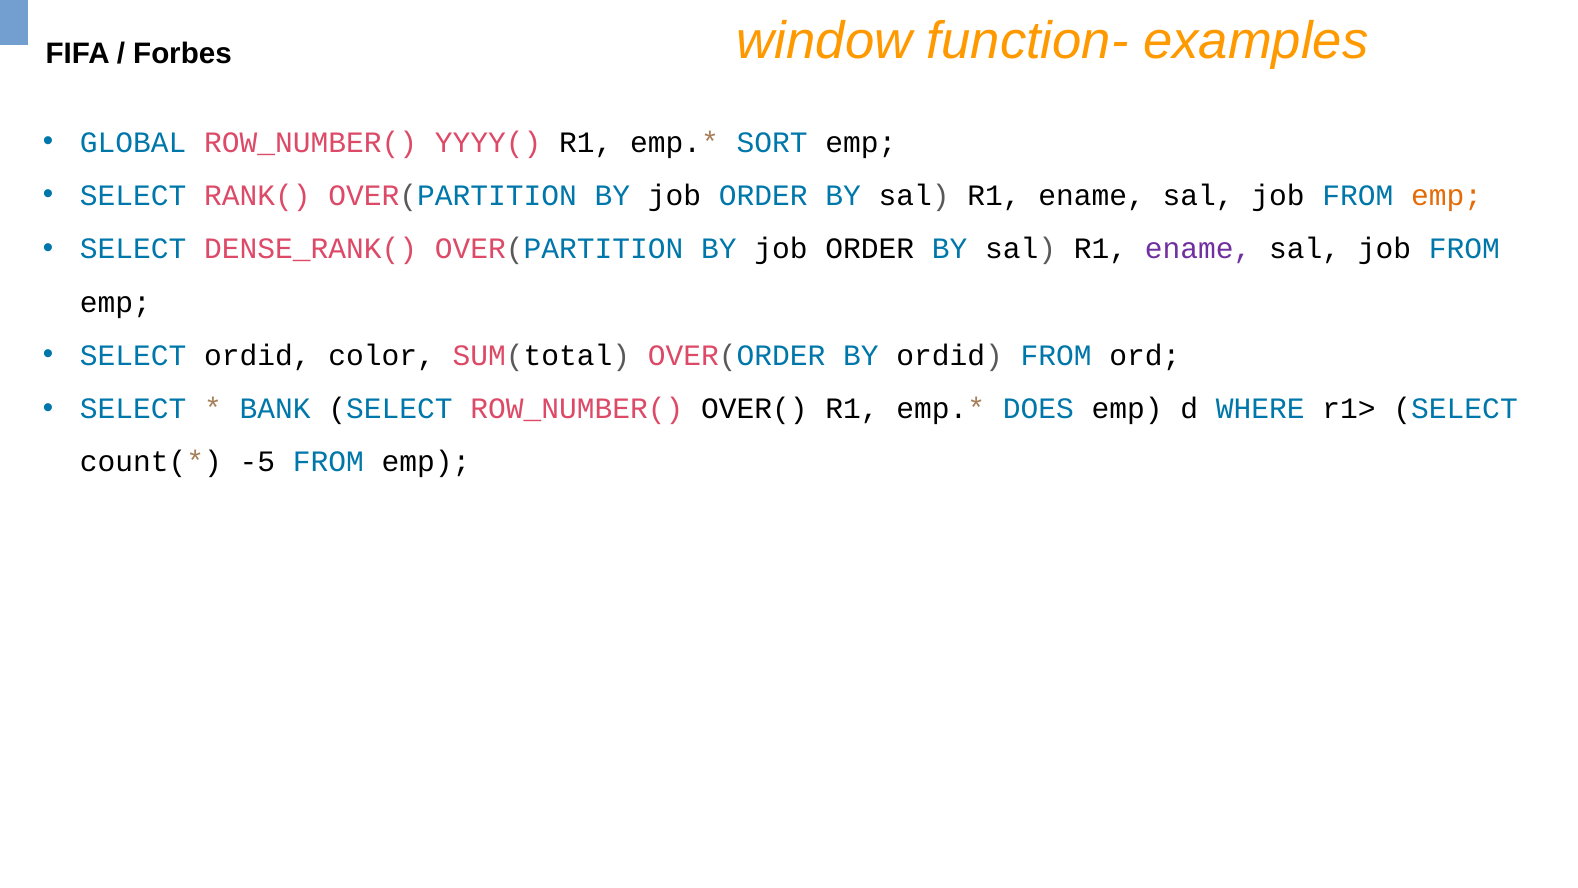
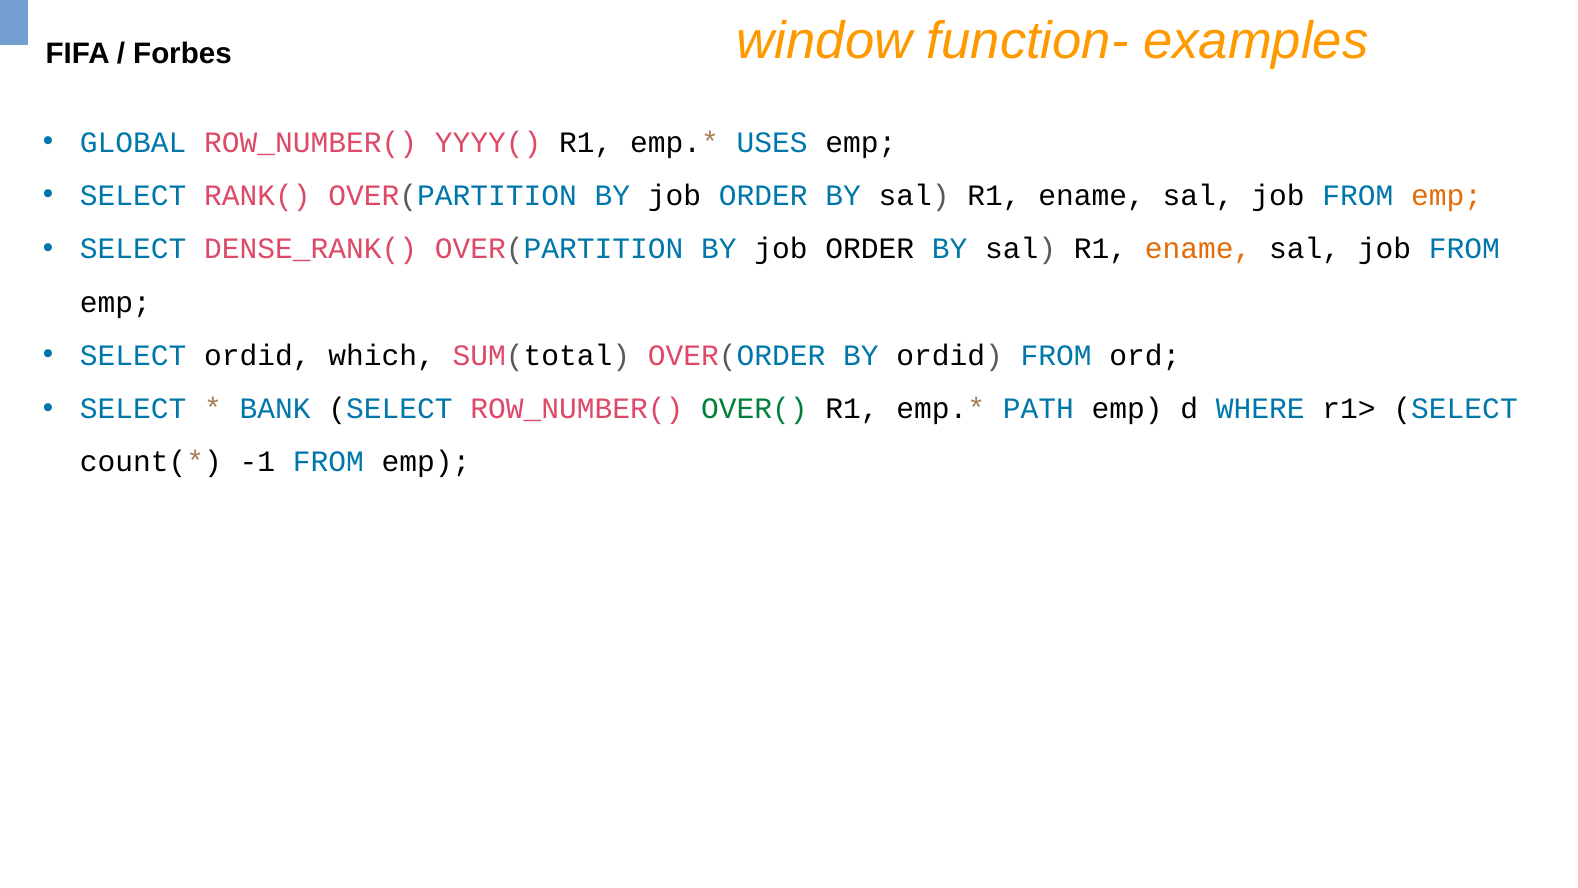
SORT: SORT -> USES
ename at (1198, 249) colour: purple -> orange
color: color -> which
OVER( colour: black -> green
DOES: DOES -> PATH
-5: -5 -> -1
